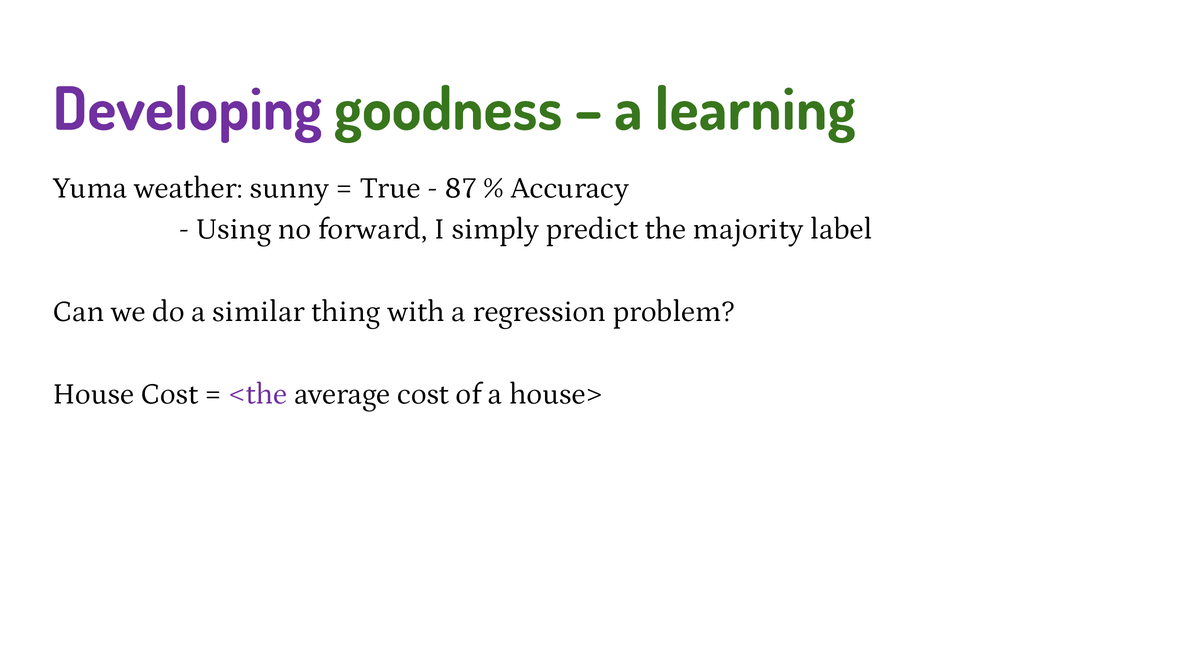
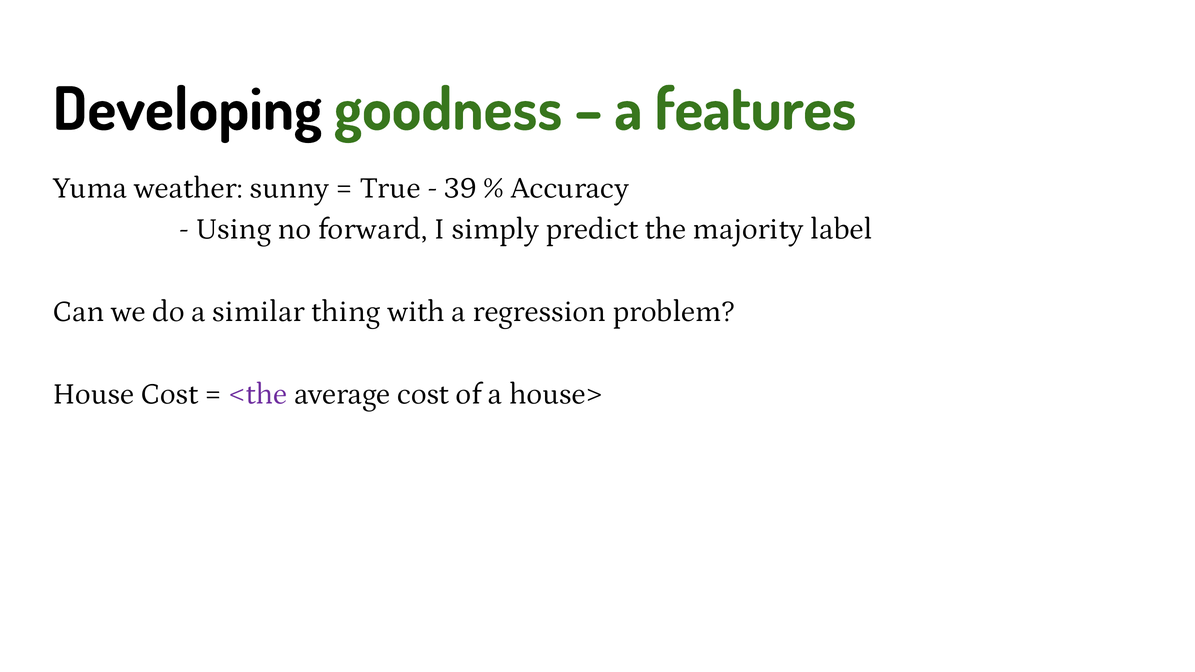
Developing colour: purple -> black
learning: learning -> features
87: 87 -> 39
